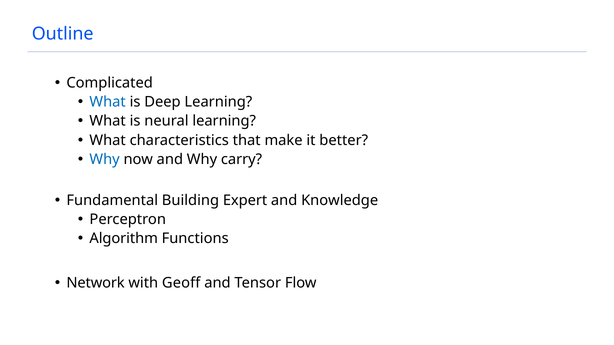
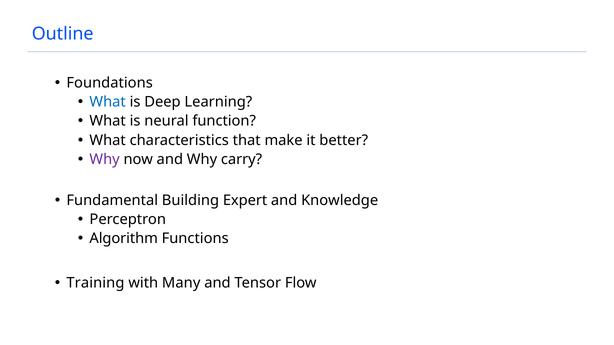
Complicated: Complicated -> Foundations
neural learning: learning -> function
Why at (105, 159) colour: blue -> purple
Network: Network -> Training
Geoff: Geoff -> Many
